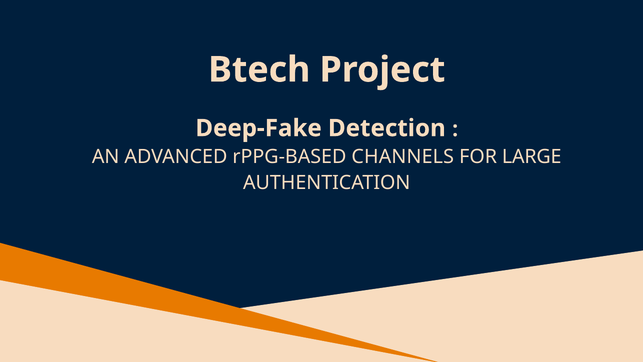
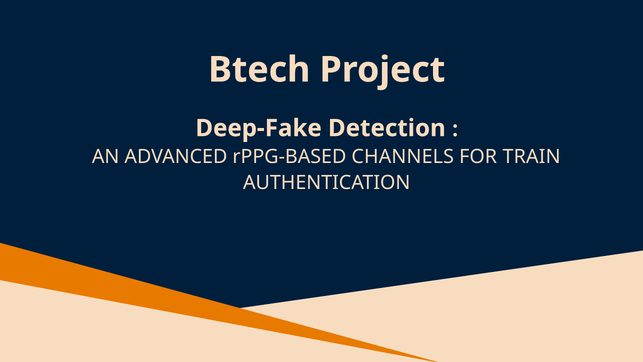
LARGE: LARGE -> TRAIN
